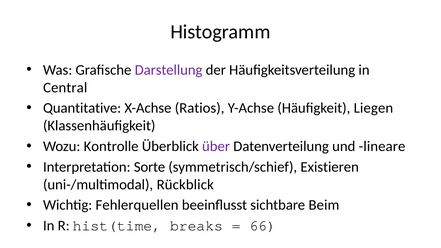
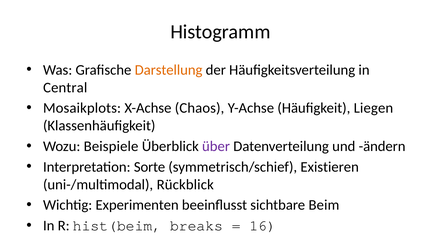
Darstellung colour: purple -> orange
Quantitative: Quantitative -> Mosaikplots
Ratios: Ratios -> Chaos
Kontrolle: Kontrolle -> Beispiele
lineare: lineare -> ändern
Fehlerquellen: Fehlerquellen -> Experimenten
hist(time: hist(time -> hist(beim
66: 66 -> 16
